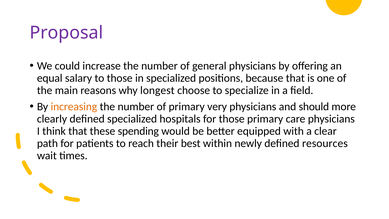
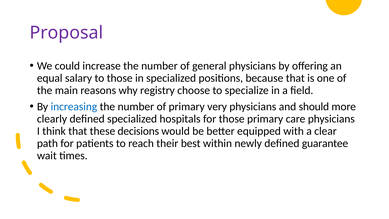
longest: longest -> registry
increasing colour: orange -> blue
spending: spending -> decisions
resources: resources -> guarantee
